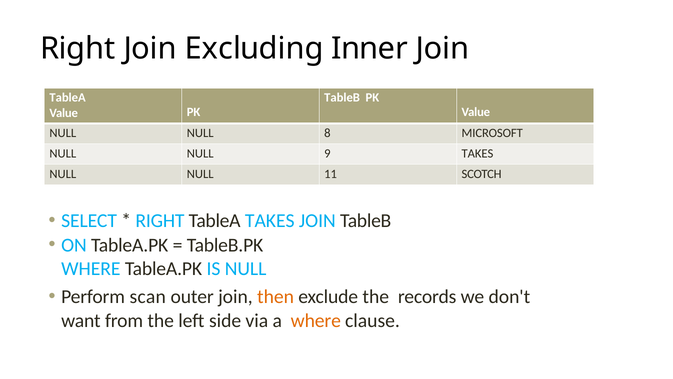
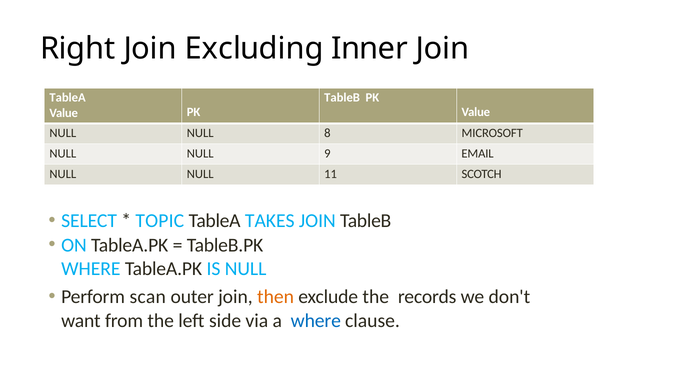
9 TAKES: TAKES -> EMAIL
RIGHT at (160, 221): RIGHT -> TOPIC
where at (316, 320) colour: orange -> blue
